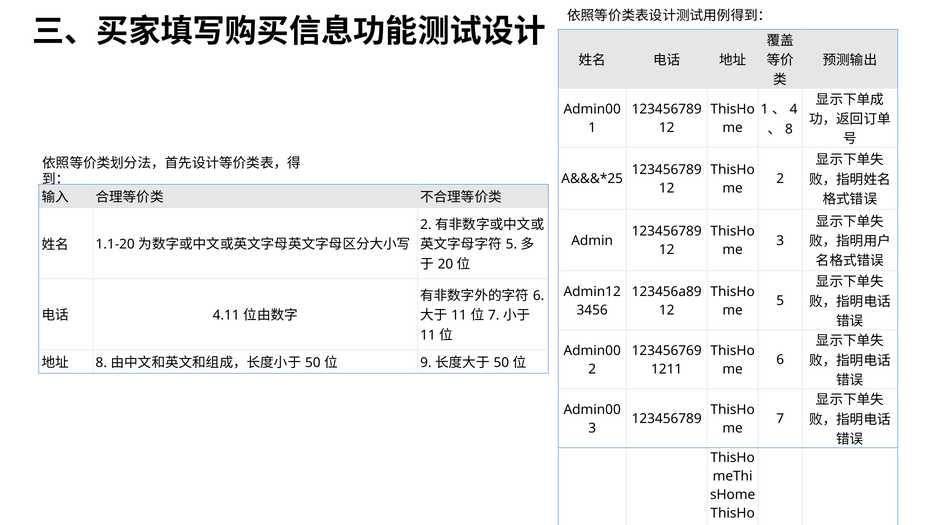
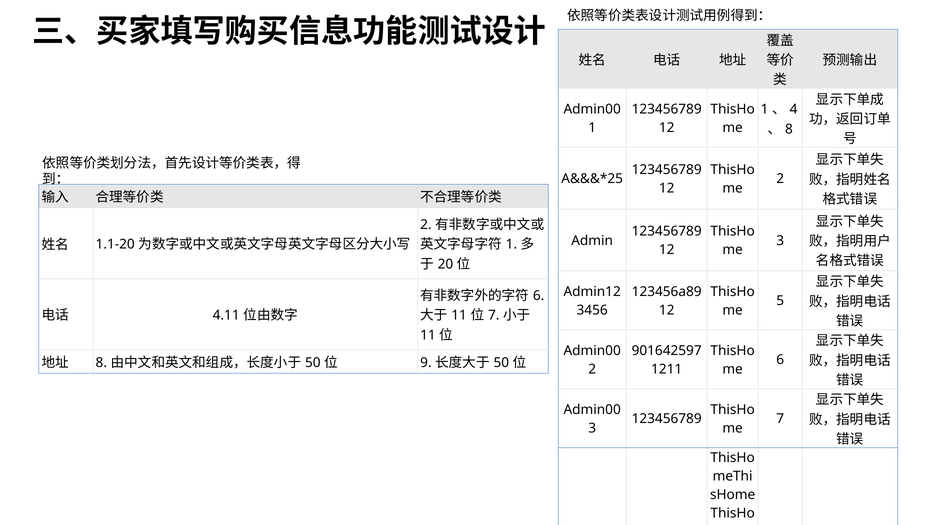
5 at (511, 245): 5 -> 1
123456769: 123456769 -> 901642597
